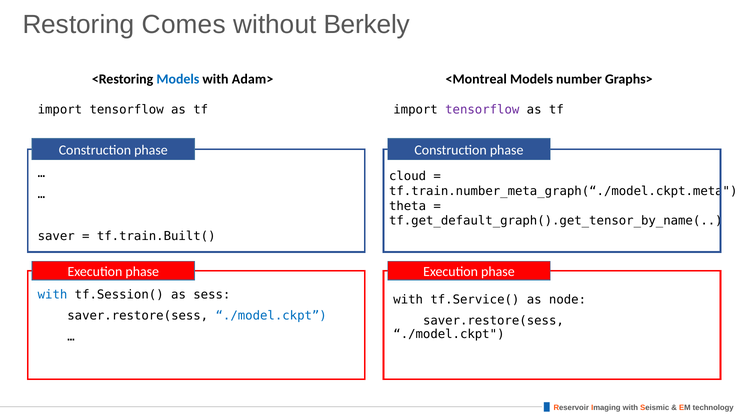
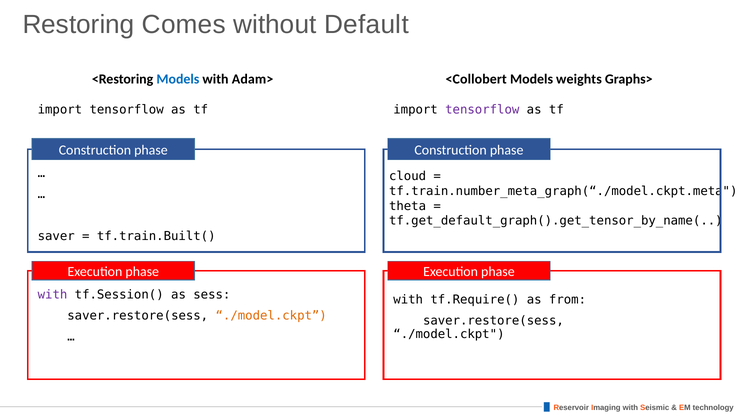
Berkely: Berkely -> Default
<Montreal: <Montreal -> <Collobert
number: number -> weights
with at (53, 294) colour: blue -> purple
tf.Service(: tf.Service( -> tf.Require(
node: node -> from
./model.ckpt at (271, 315) colour: blue -> orange
